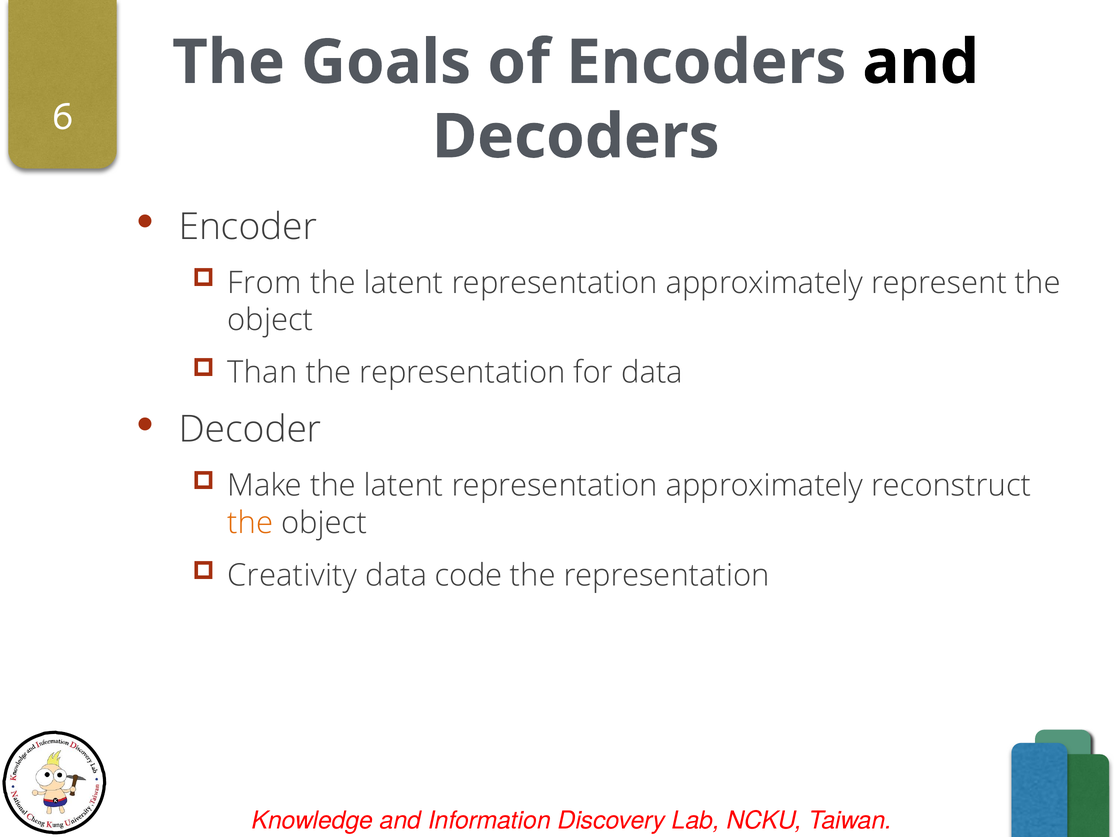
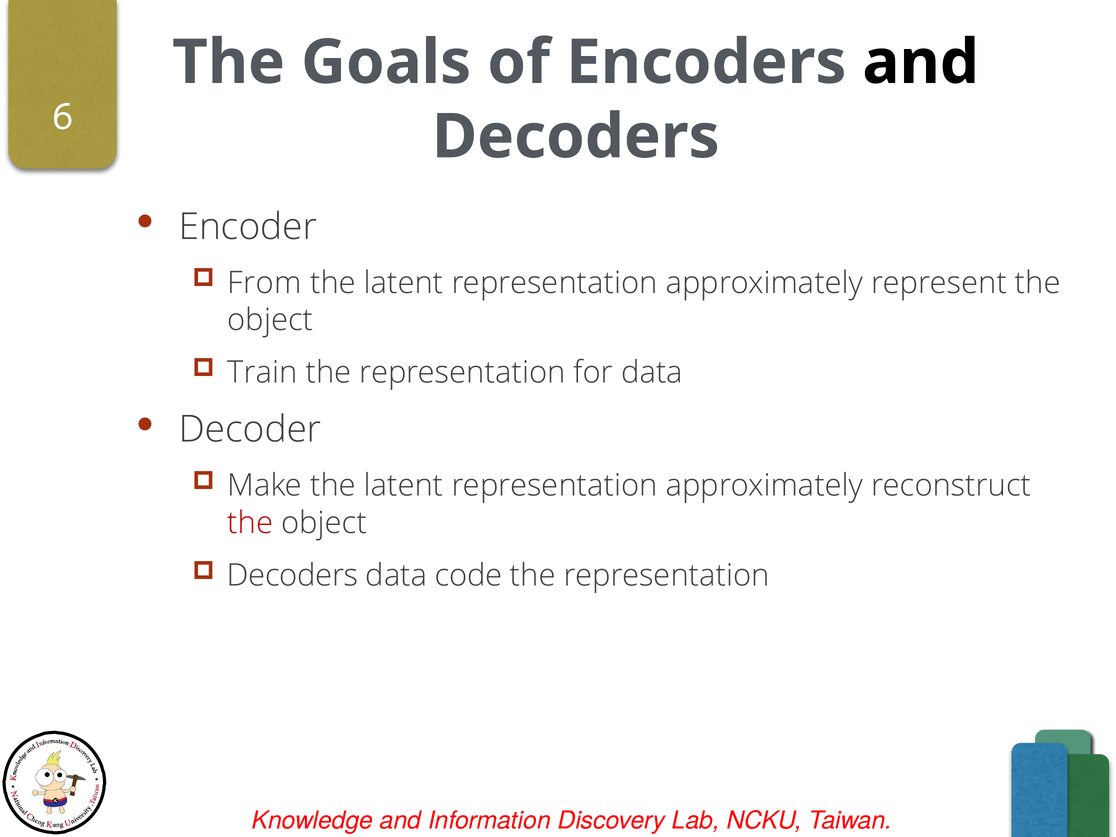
Than: Than -> Train
the at (250, 523) colour: orange -> red
Creativity at (292, 576): Creativity -> Decoders
